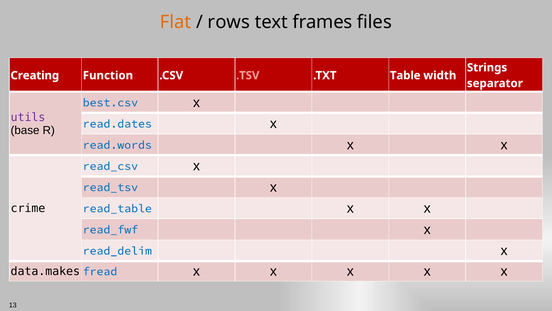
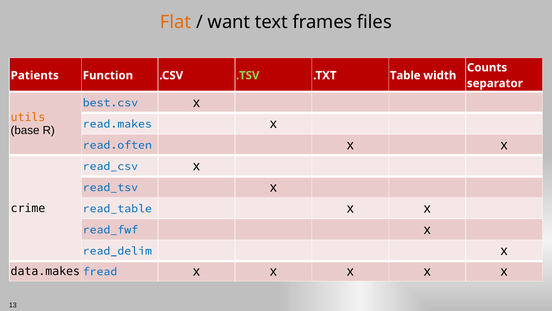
rows: rows -> want
Strings: Strings -> Counts
Creating: Creating -> Patients
.TSV colour: pink -> light green
utils colour: purple -> orange
read.dates: read.dates -> read.makes
read.words: read.words -> read.often
